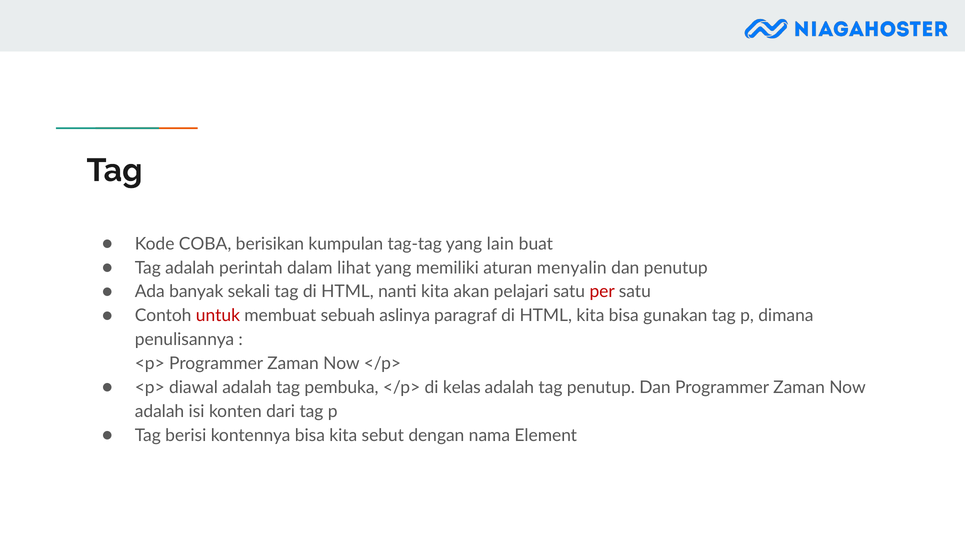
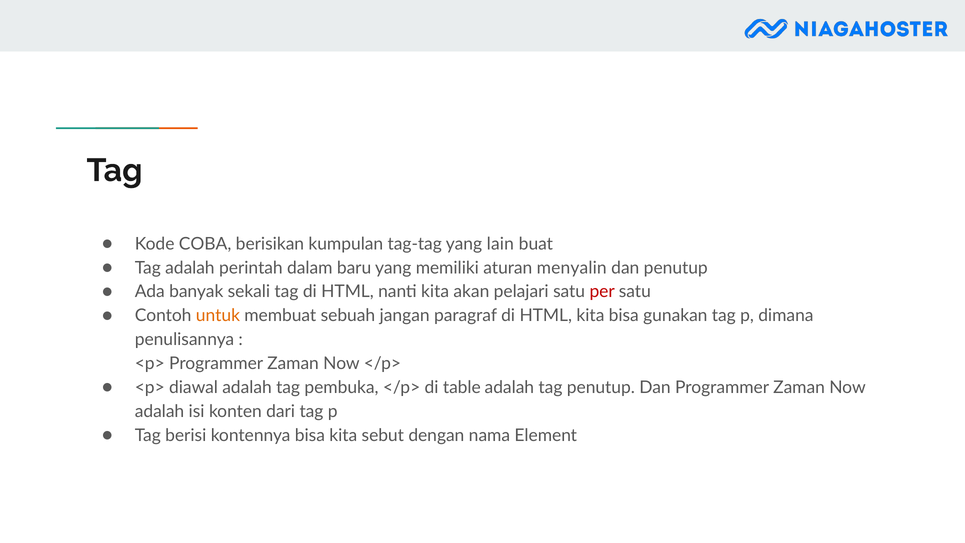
lihat: lihat -> baru
untuk colour: red -> orange
aslinya: aslinya -> jangan
kelas: kelas -> table
